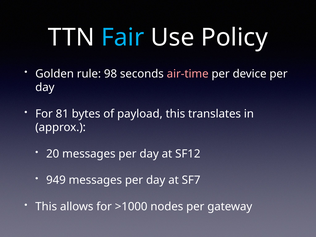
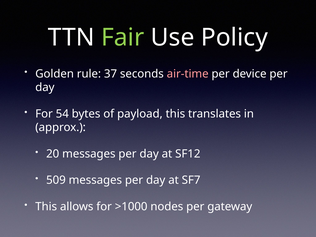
Fair colour: light blue -> light green
98: 98 -> 37
81: 81 -> 54
949: 949 -> 509
